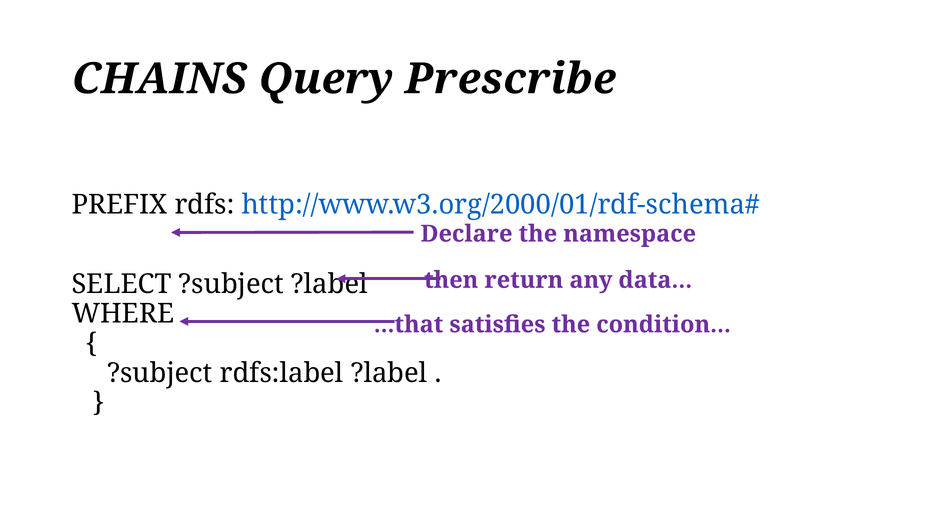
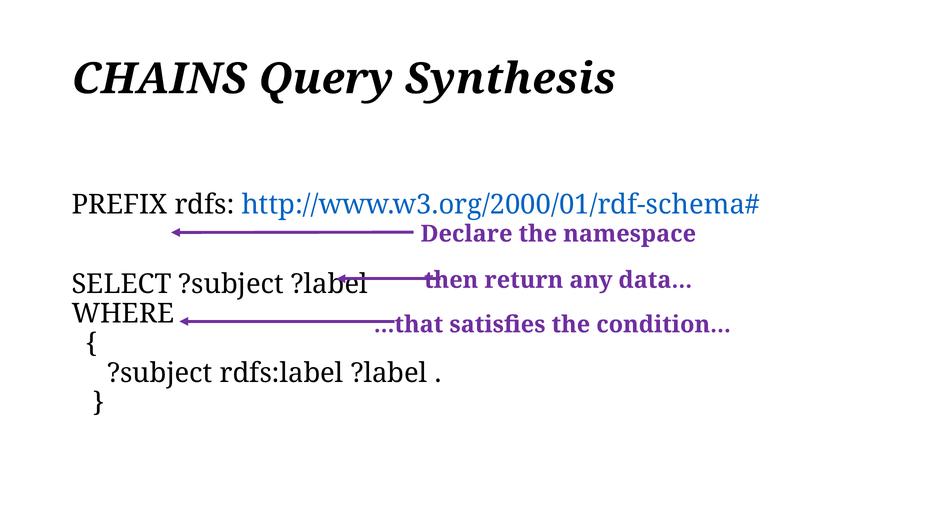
Prescribe: Prescribe -> Synthesis
